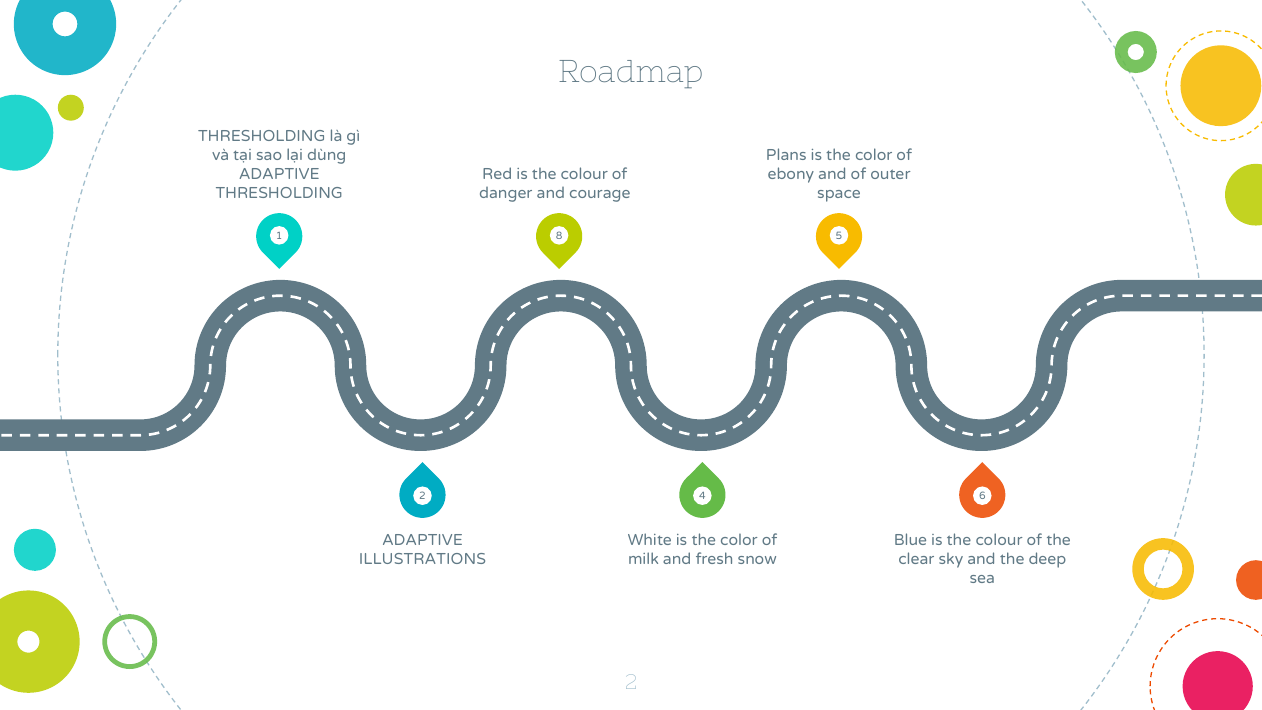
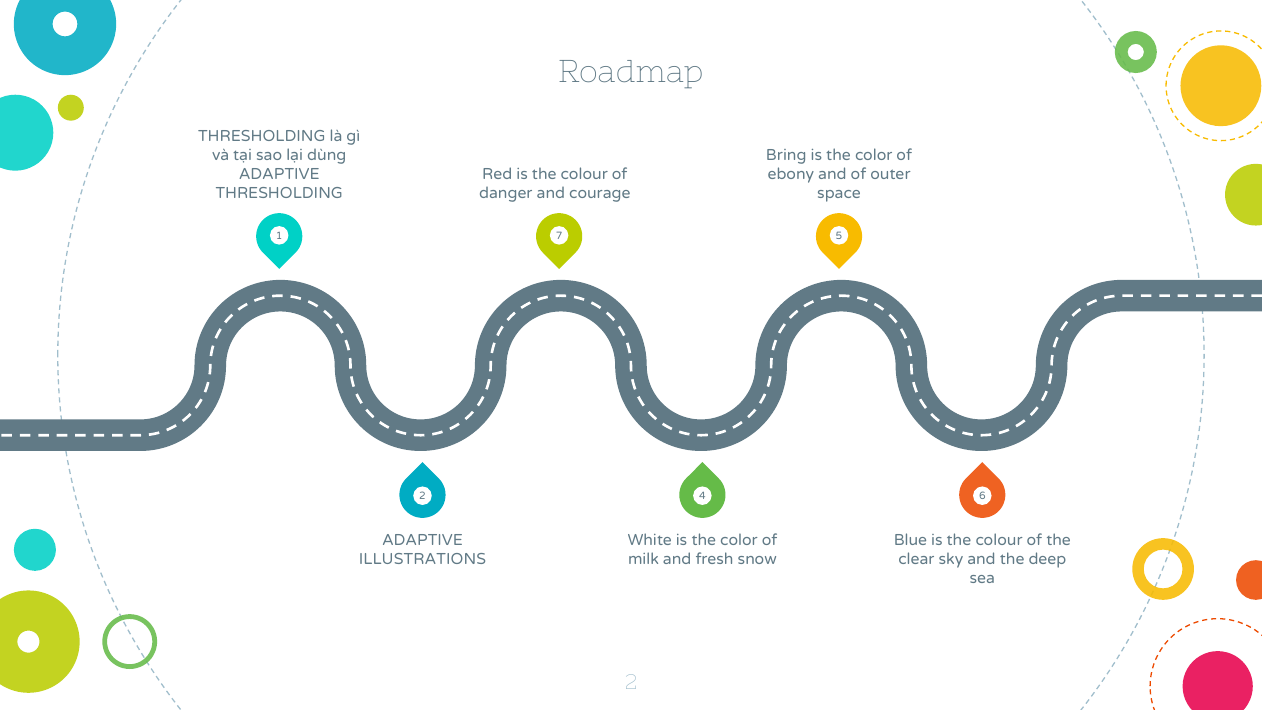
Plans: Plans -> Bring
8: 8 -> 7
